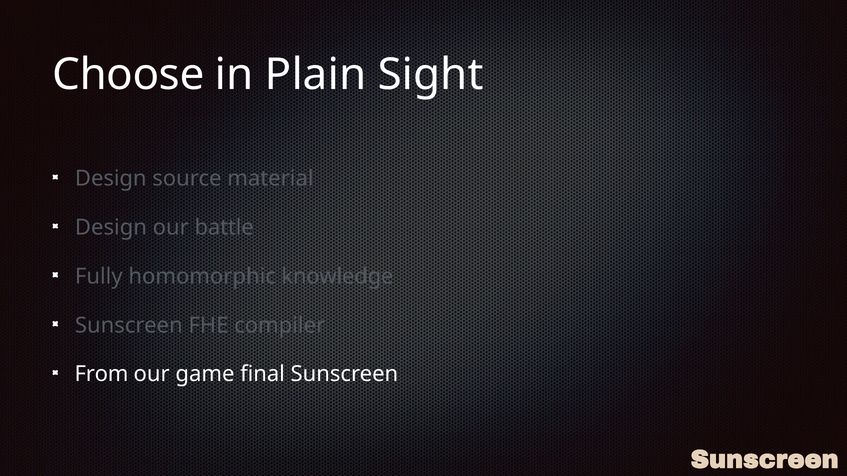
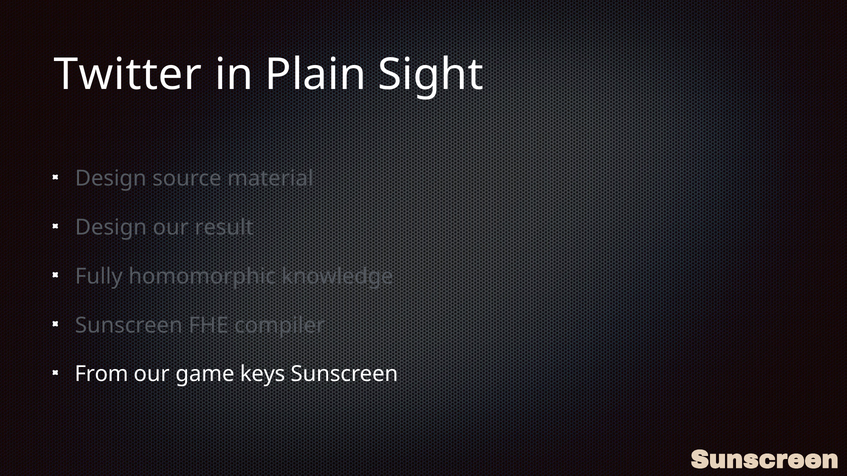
Choose: Choose -> Twitter
battle: battle -> result
final: final -> keys
